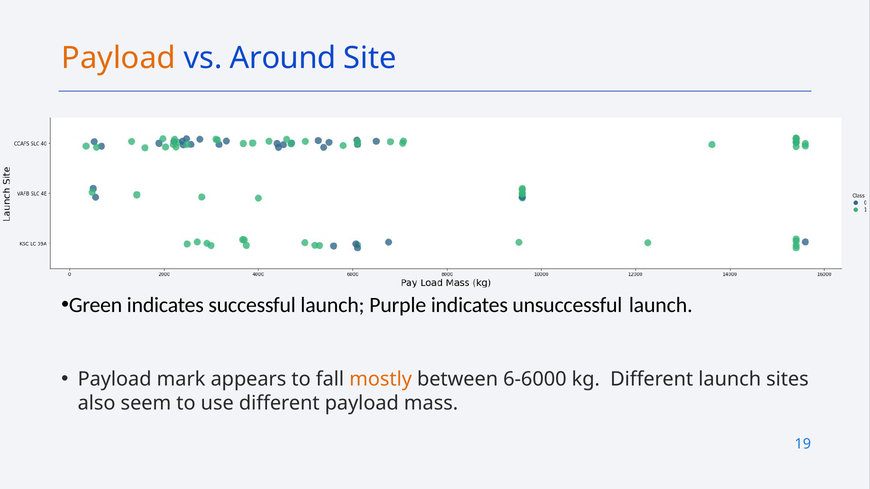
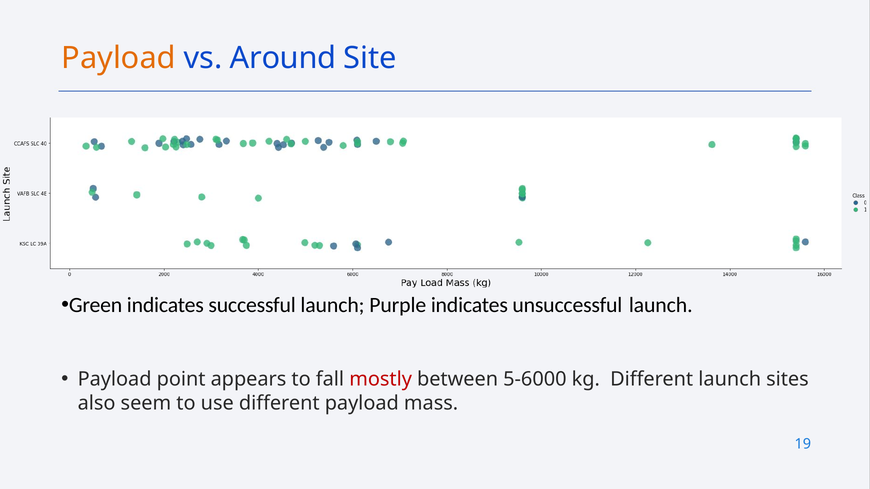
mark: mark -> point
mostly colour: orange -> red
6-6000: 6-6000 -> 5-6000
